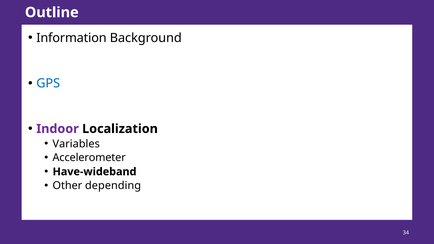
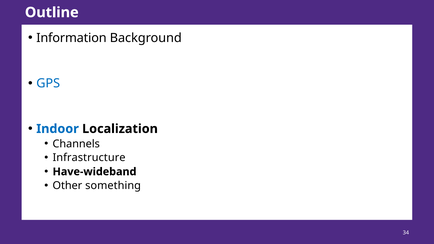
Indoor colour: purple -> blue
Variables: Variables -> Channels
Accelerometer: Accelerometer -> Infrastructure
depending: depending -> something
